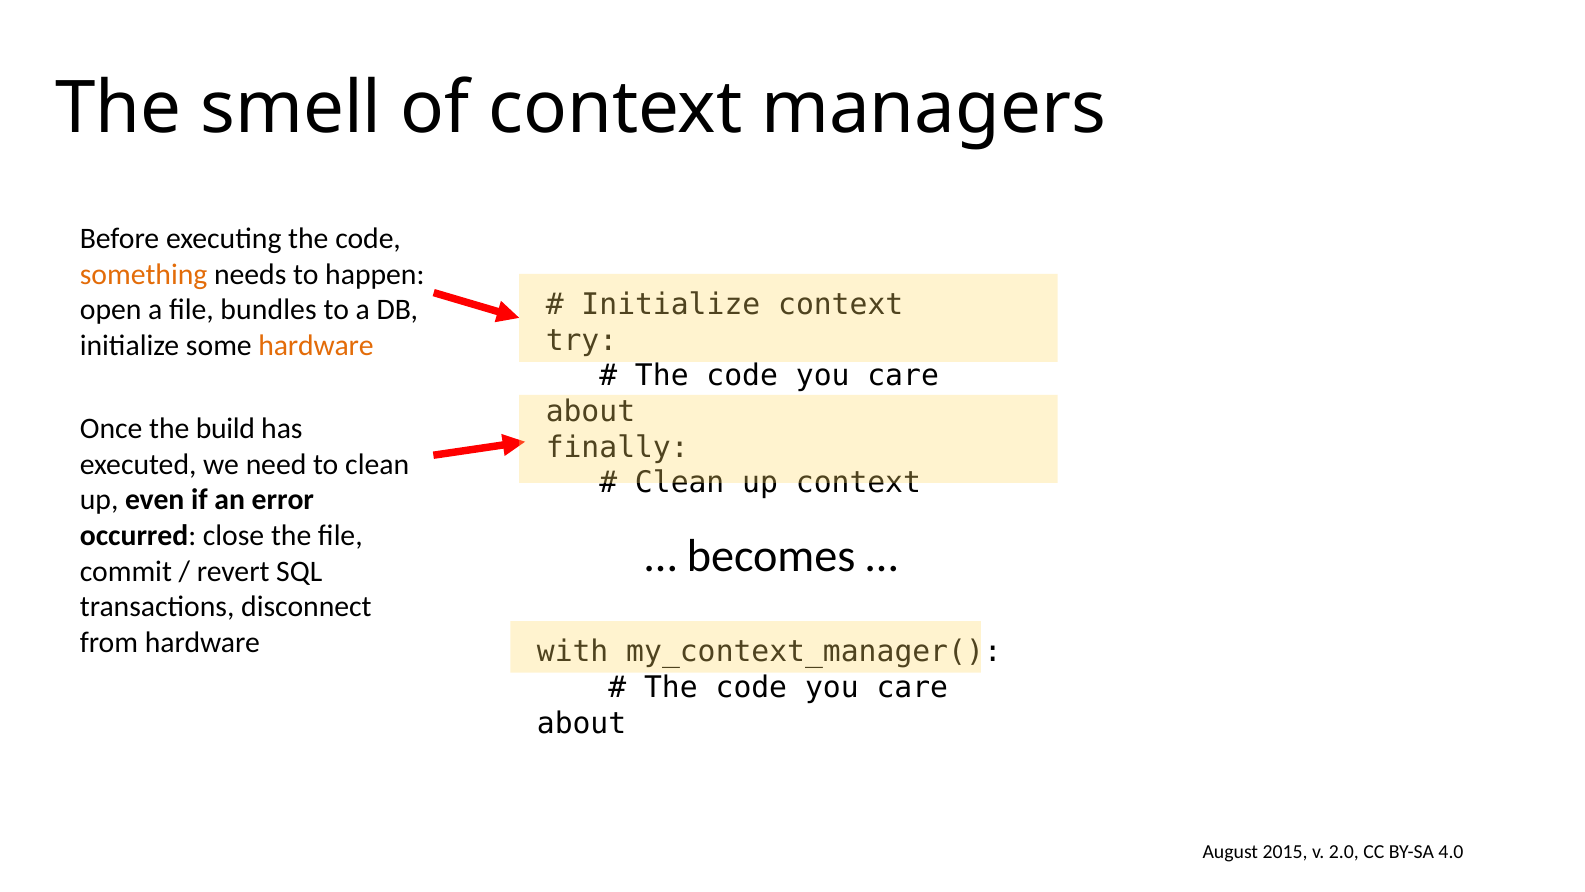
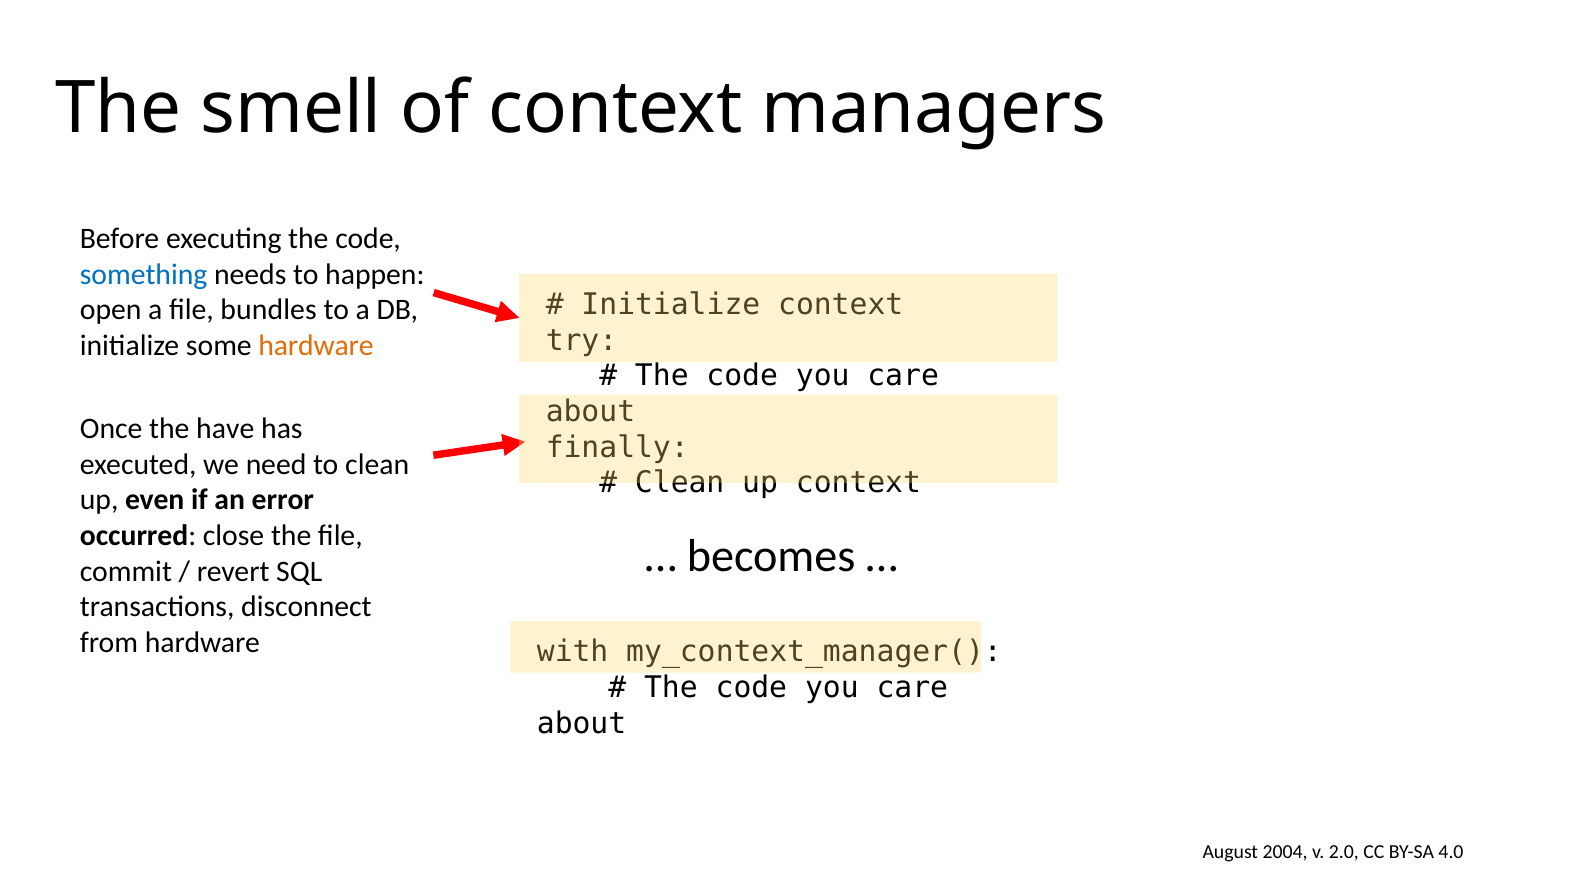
something colour: orange -> blue
build: build -> have
2015: 2015 -> 2004
